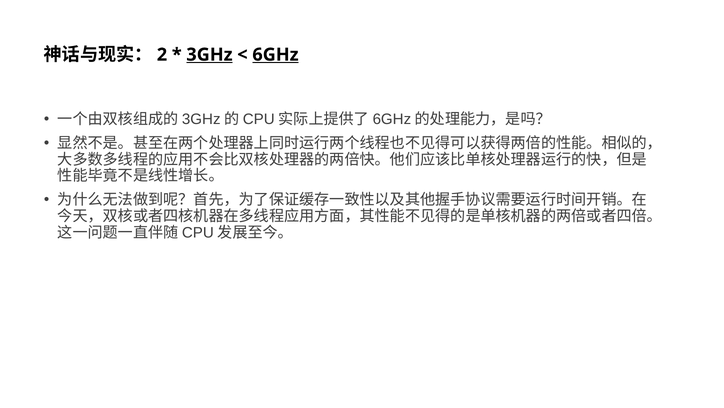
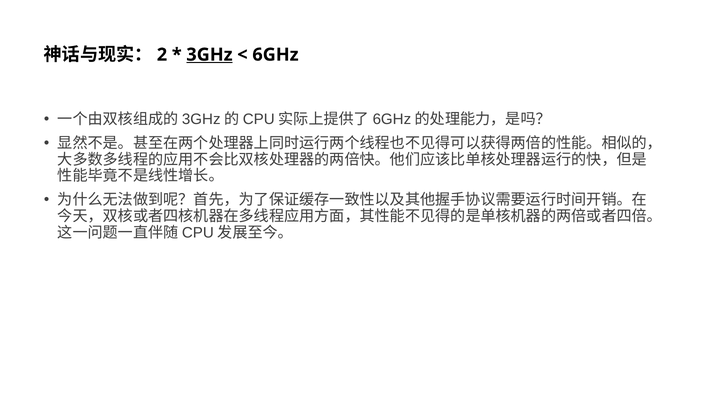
6GHz underline: present -> none
